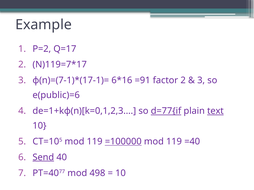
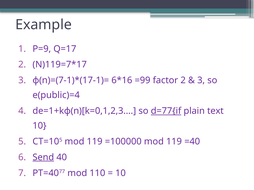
P=2: P=2 -> P=9
=91: =91 -> =99
e(public)=6: e(public)=6 -> e(public)=4
text underline: present -> none
=100000 underline: present -> none
498: 498 -> 110
